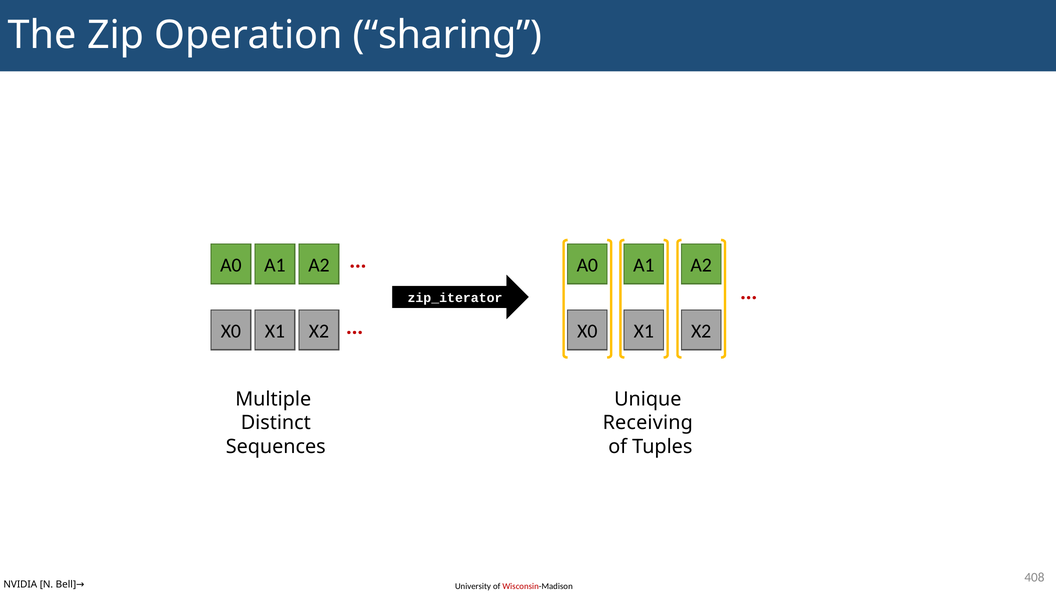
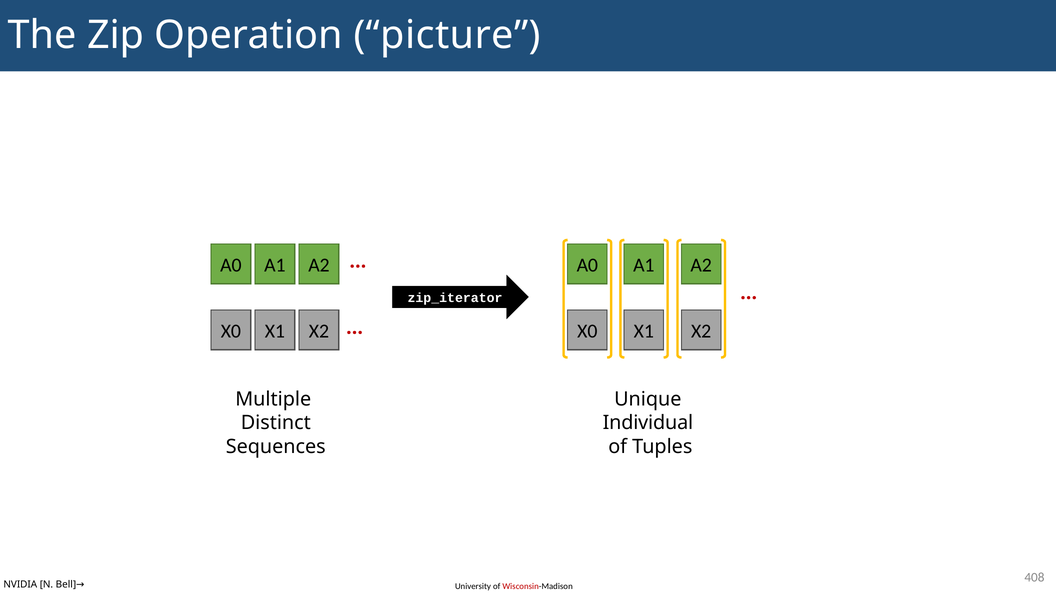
sharing: sharing -> picture
Receiving: Receiving -> Individual
